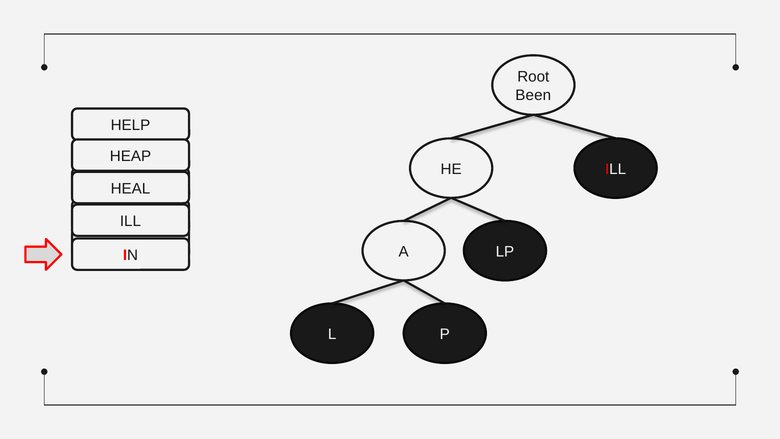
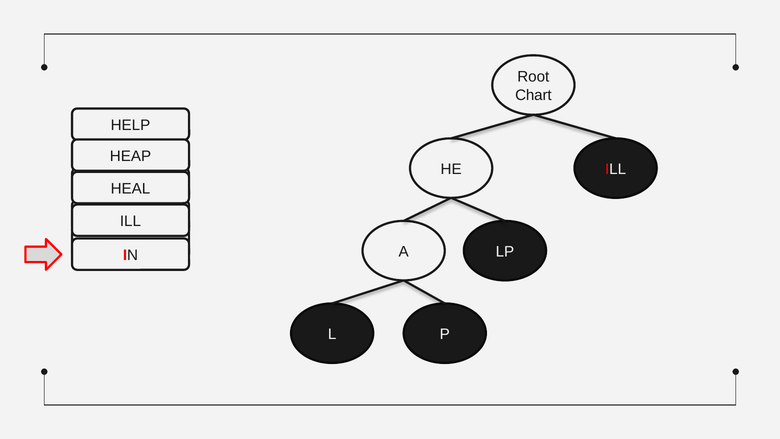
Been: Been -> Chart
